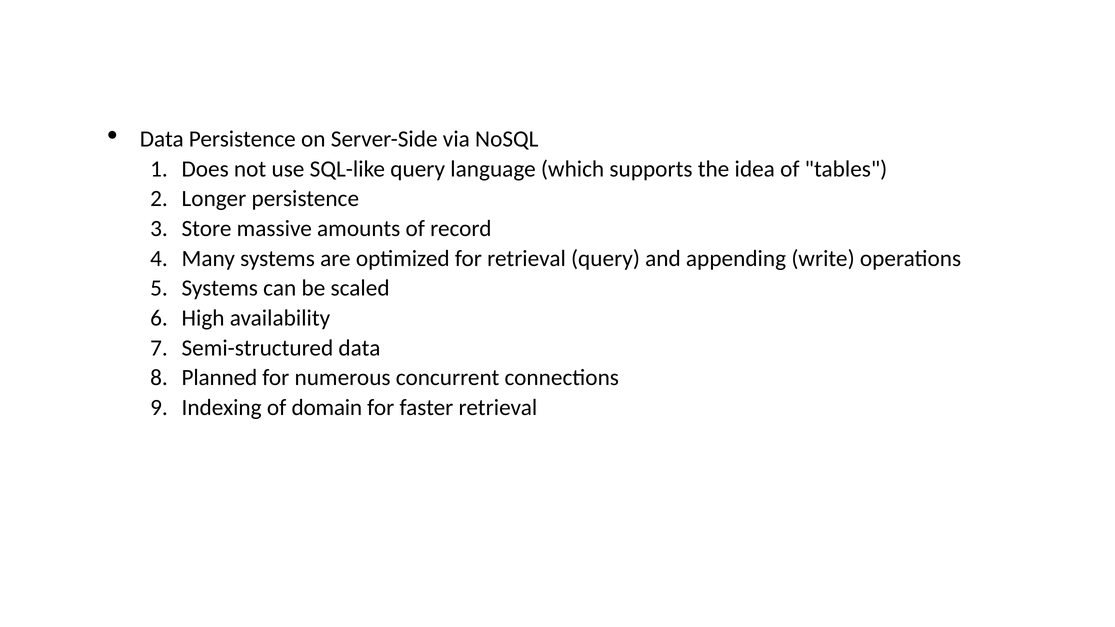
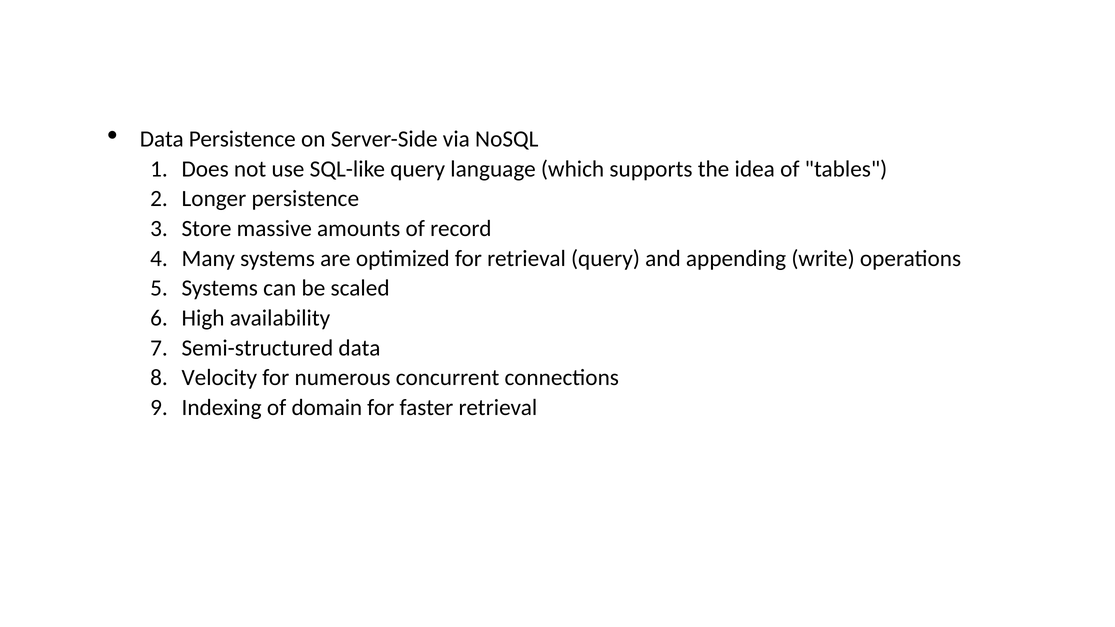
Planned: Planned -> Velocity
